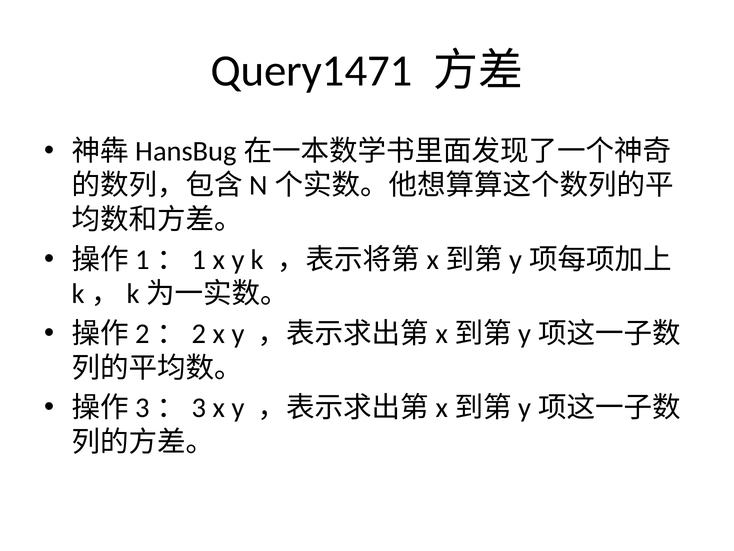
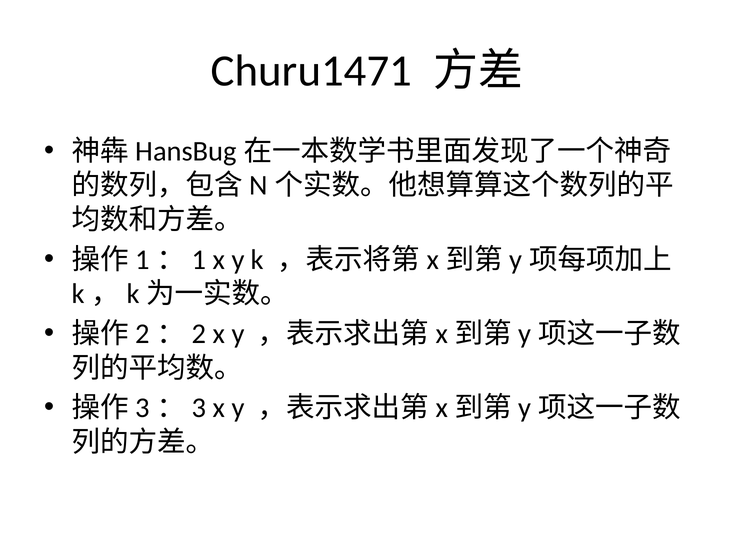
Query1471: Query1471 -> Churu1471
